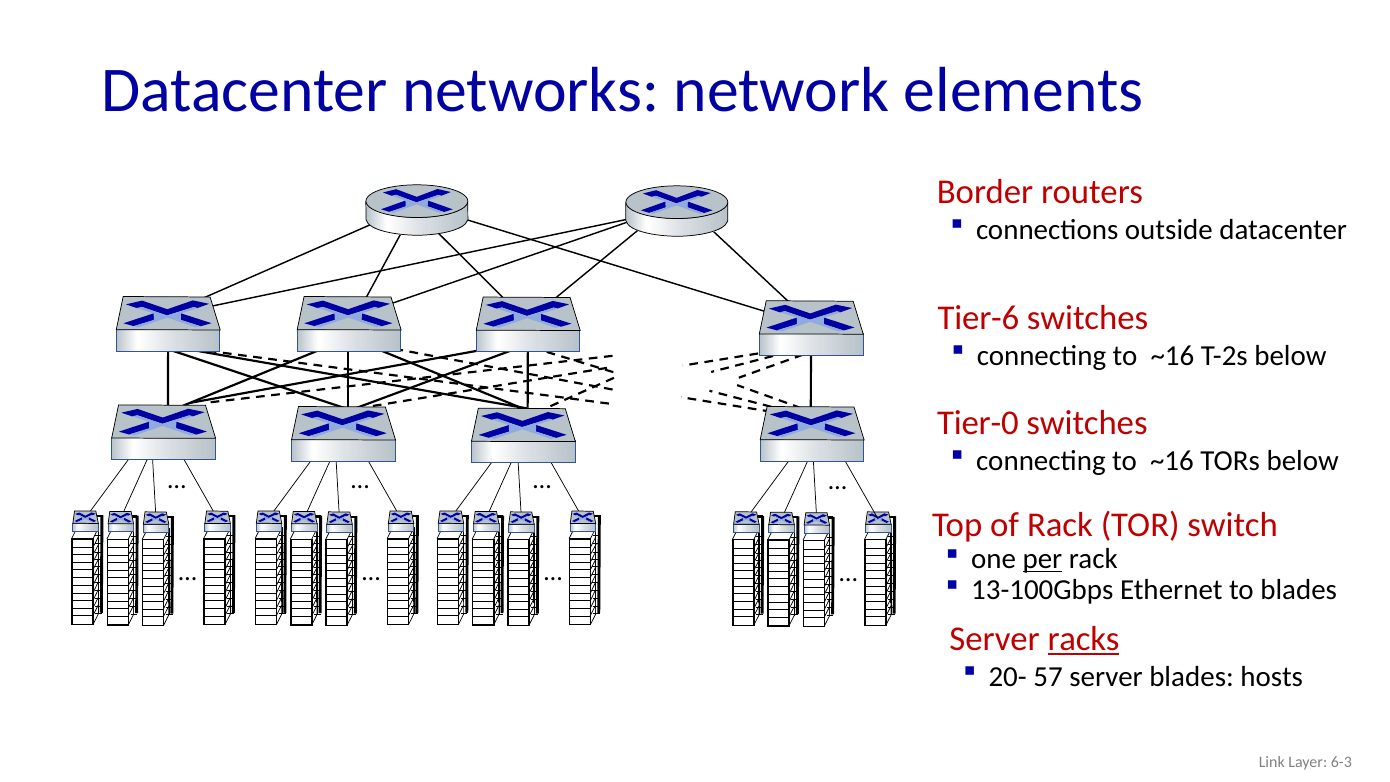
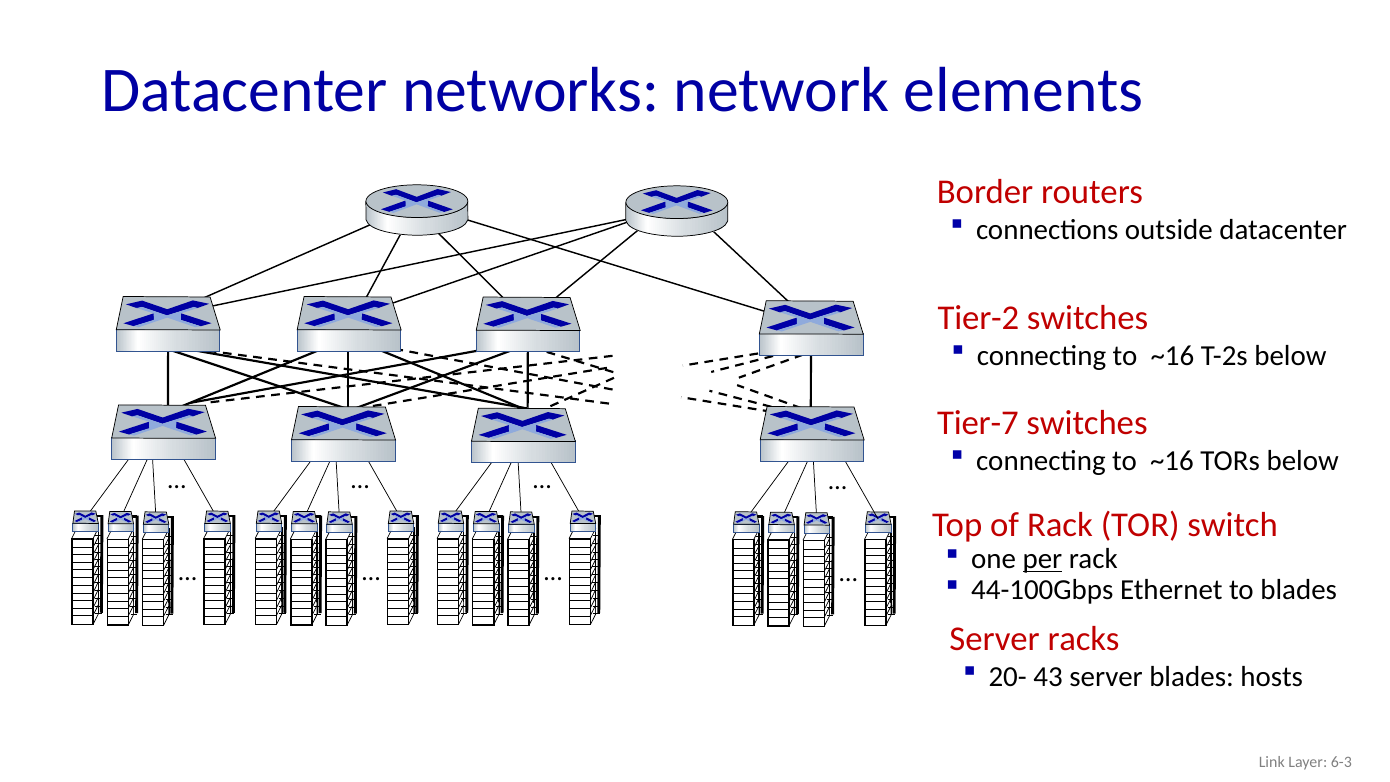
Tier-6: Tier-6 -> Tier-2
Tier-0: Tier-0 -> Tier-7
13-100Gbps: 13-100Gbps -> 44-100Gbps
racks underline: present -> none
57: 57 -> 43
